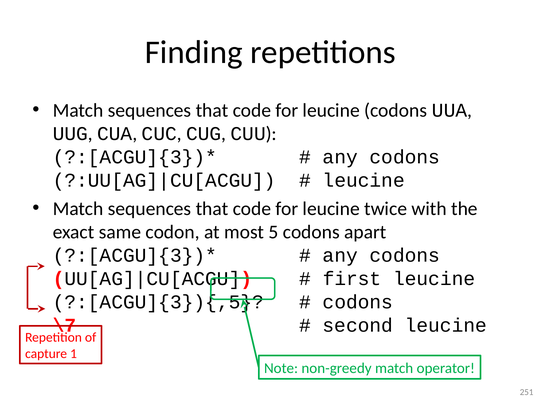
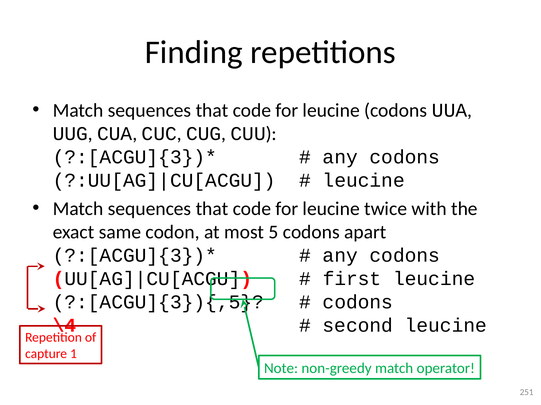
\7: \7 -> \4
